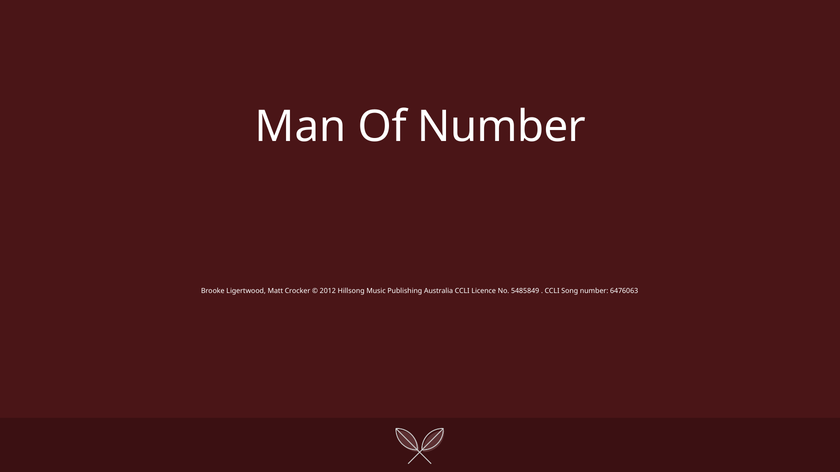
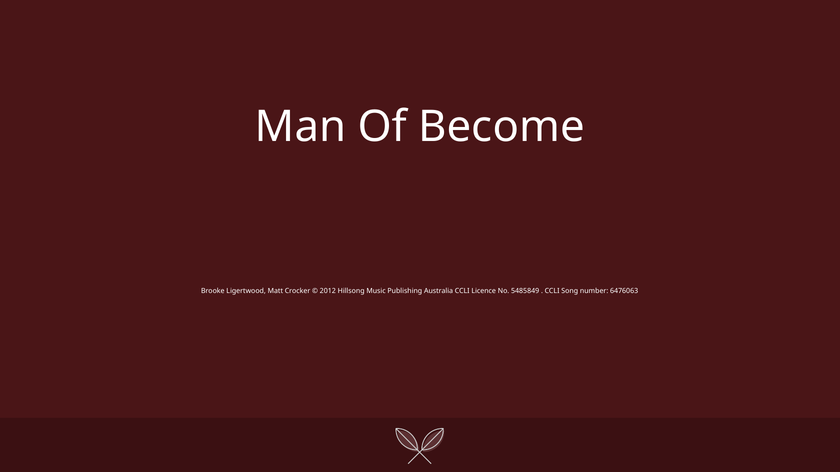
Of Number: Number -> Become
